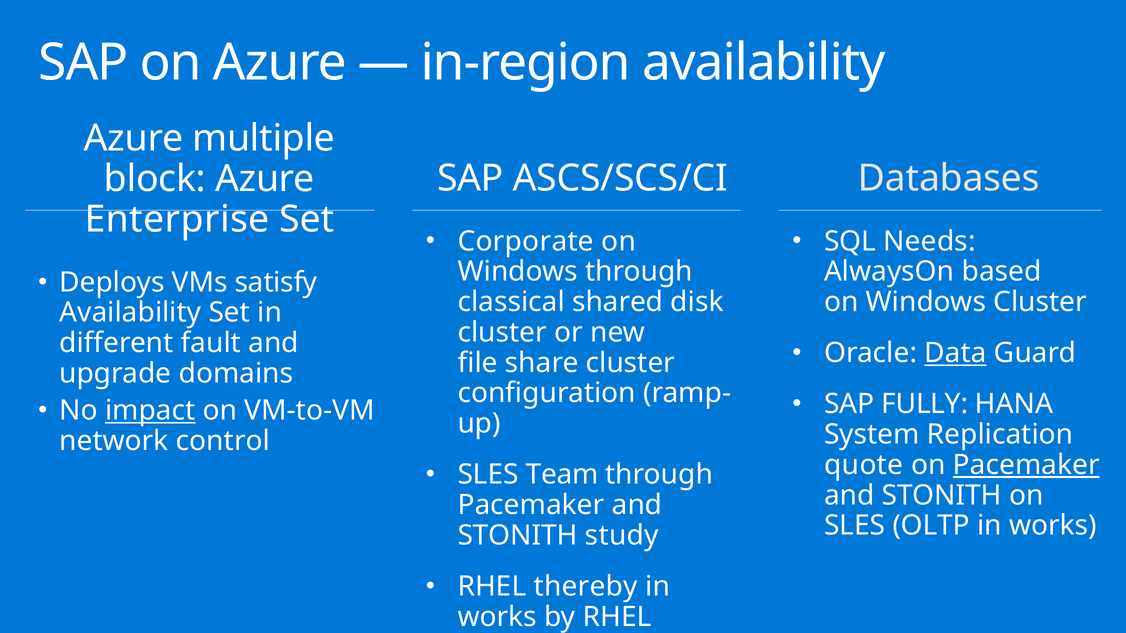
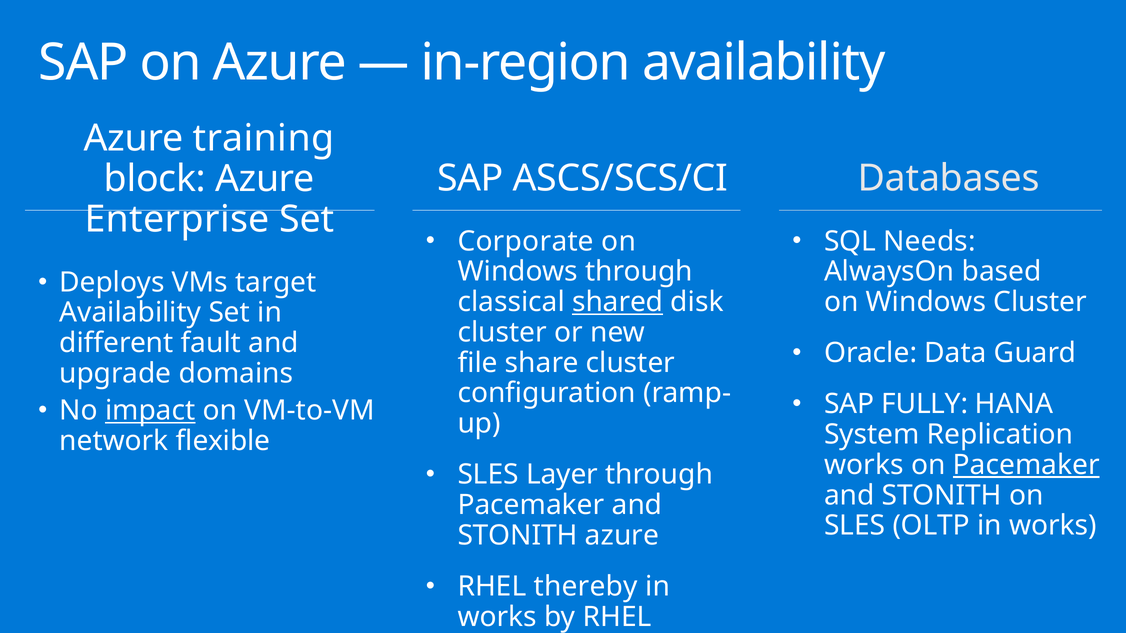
multiple: multiple -> training
satisfy: satisfy -> target
shared underline: none -> present
Data underline: present -> none
control: control -> flexible
quote at (864, 465): quote -> works
Team: Team -> Layer
STONITH study: study -> azure
